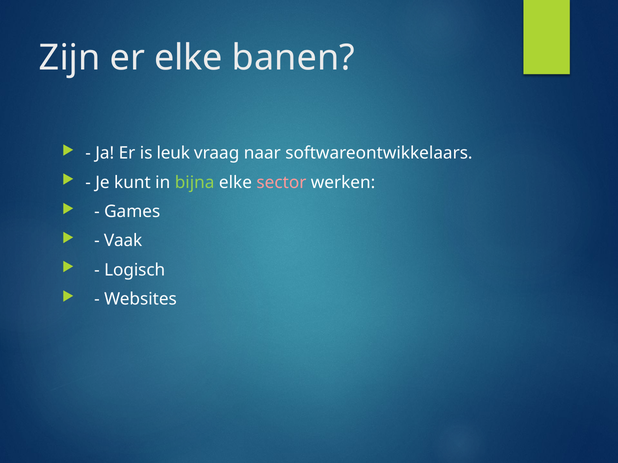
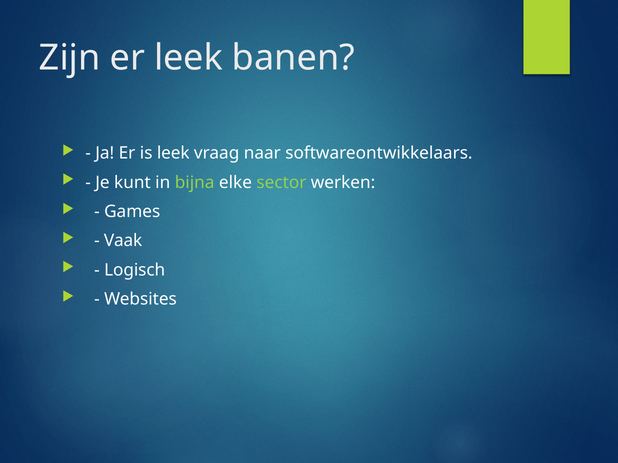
er elke: elke -> leek
is leuk: leuk -> leek
sector colour: pink -> light green
